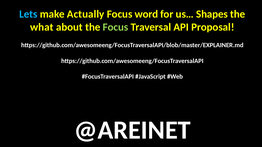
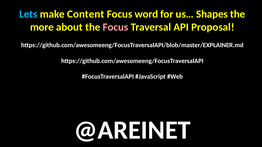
Actually: Actually -> Content
what: what -> more
Focus at (116, 27) colour: light green -> pink
